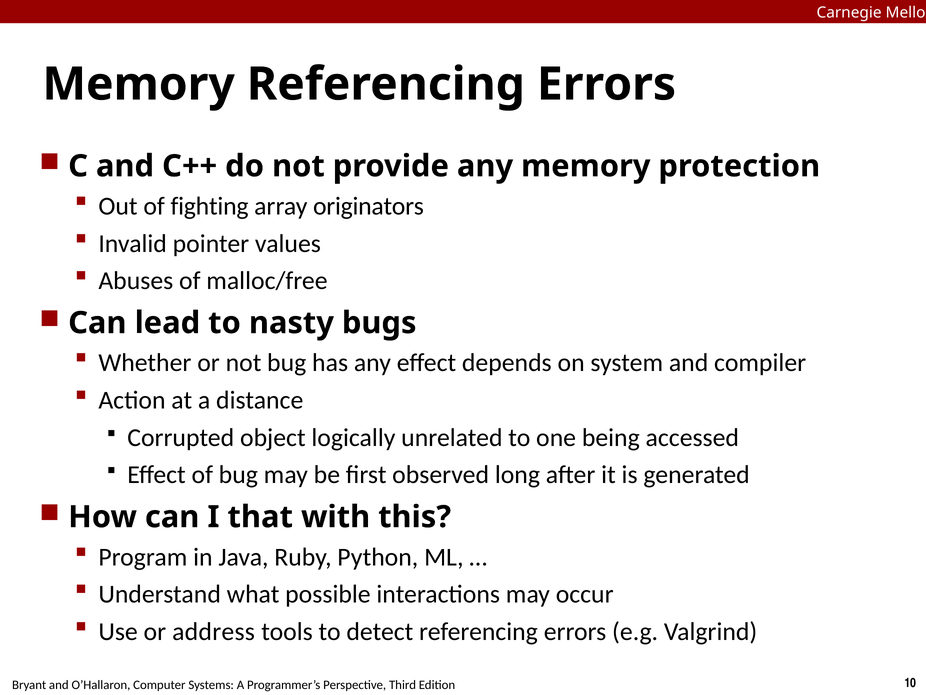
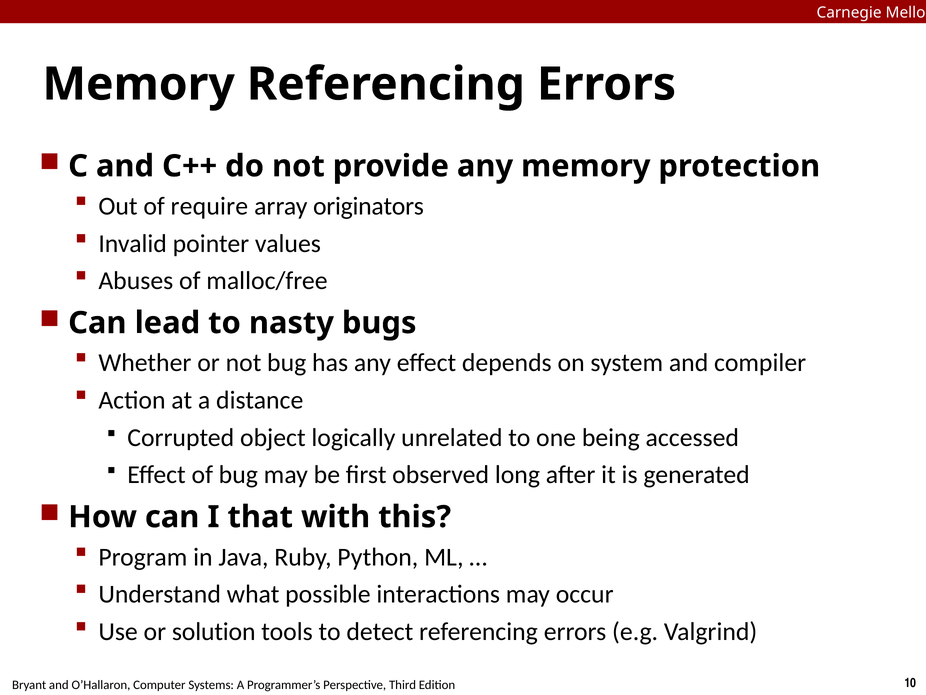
fighting: fighting -> require
address: address -> solution
